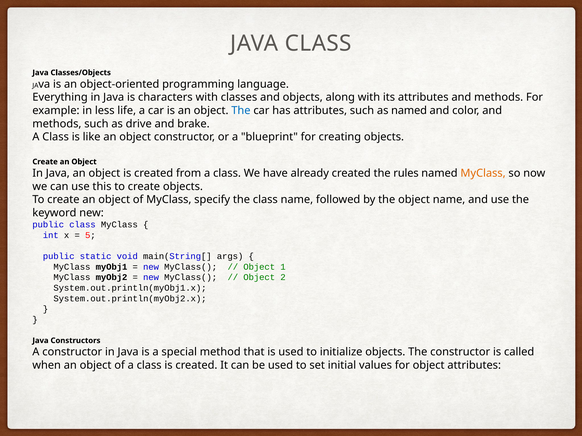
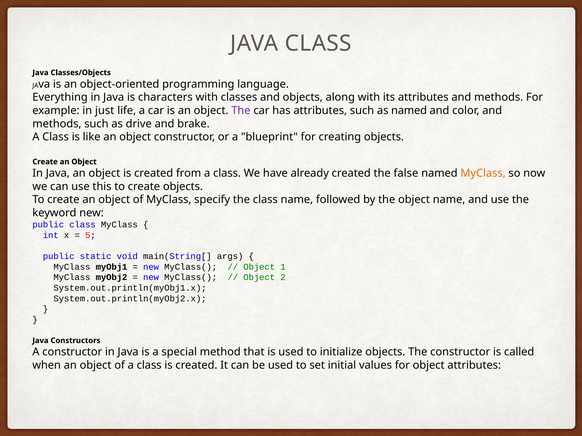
less: less -> just
The at (241, 111) colour: blue -> purple
rules: rules -> false
